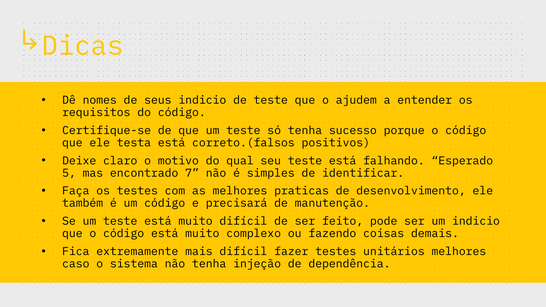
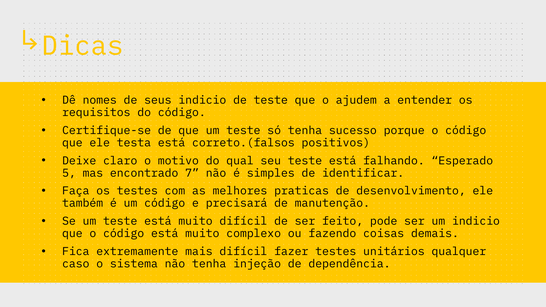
unitários melhores: melhores -> qualquer
